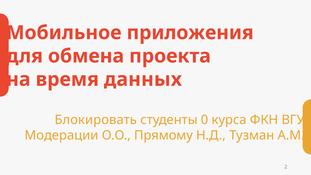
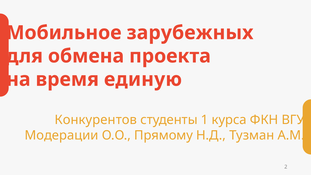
приложения: приложения -> зарубежных
данных: данных -> единую
Блокировать: Блокировать -> Конкурентов
0: 0 -> 1
